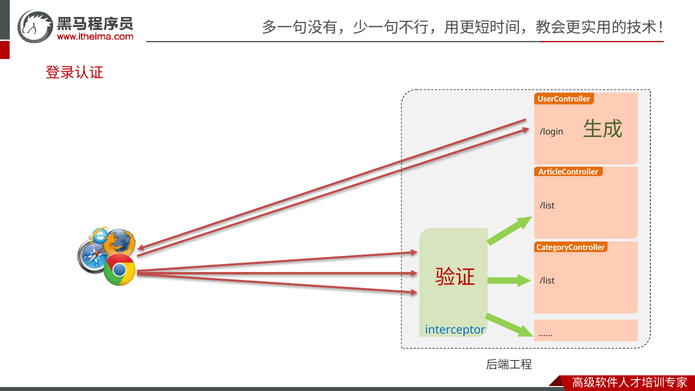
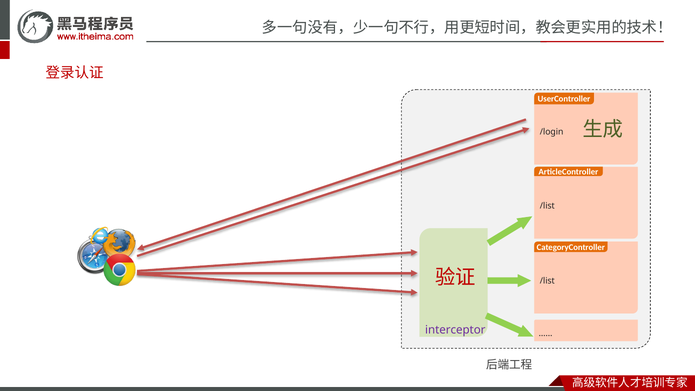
interceptor colour: blue -> purple
